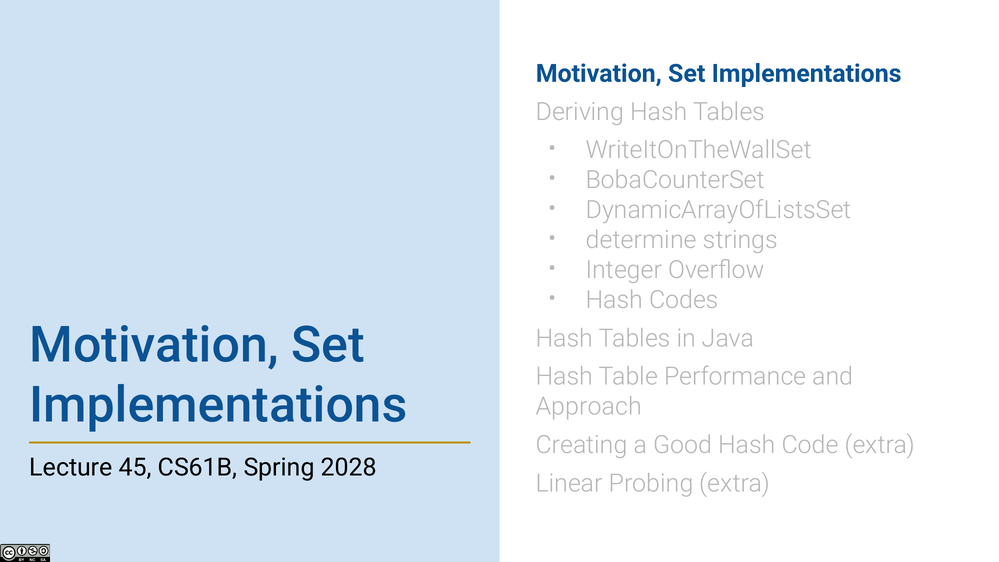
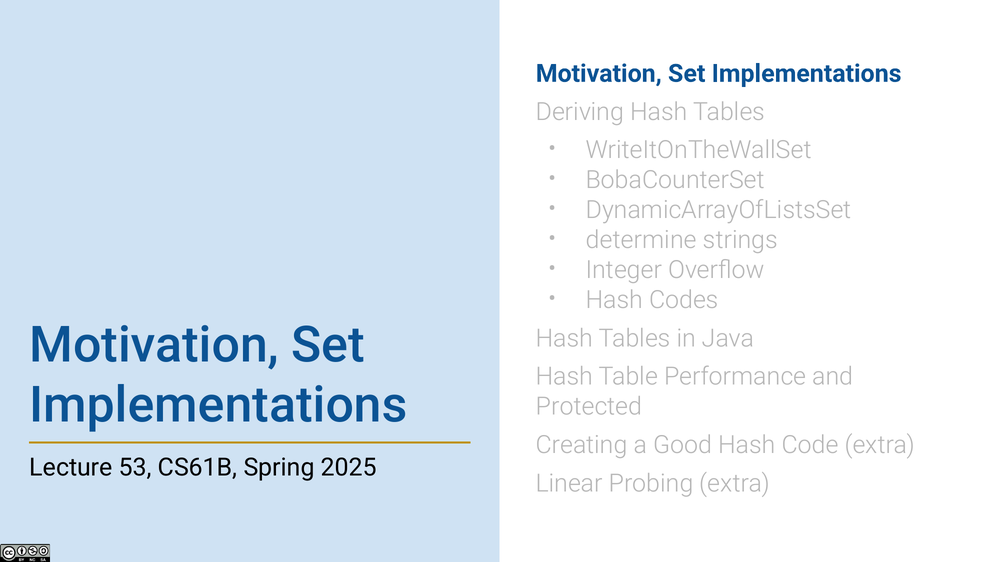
Approach: Approach -> Protected
45: 45 -> 53
2028: 2028 -> 2025
